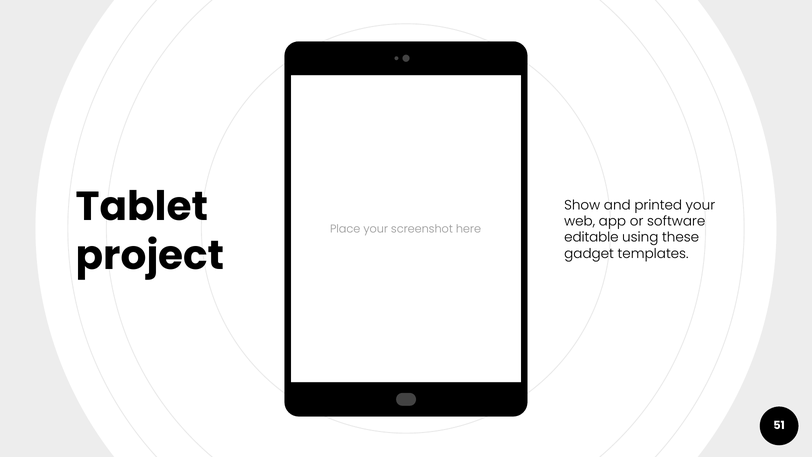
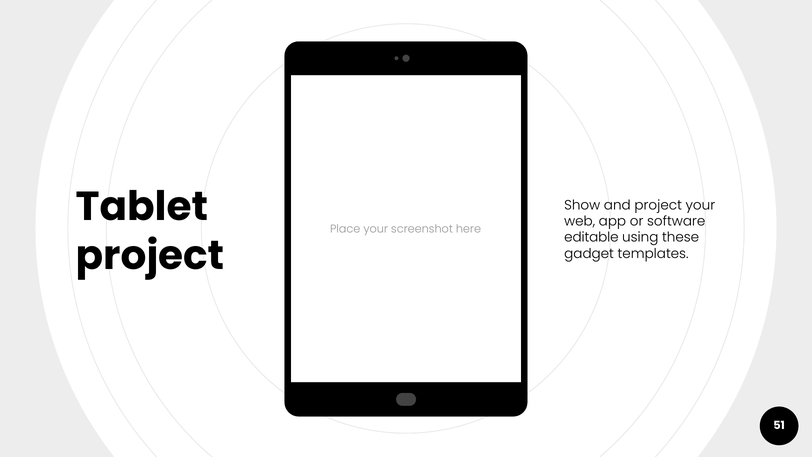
and printed: printed -> project
